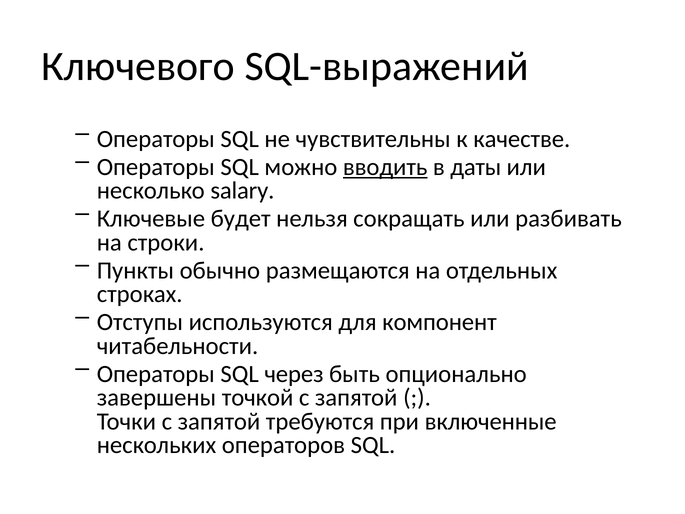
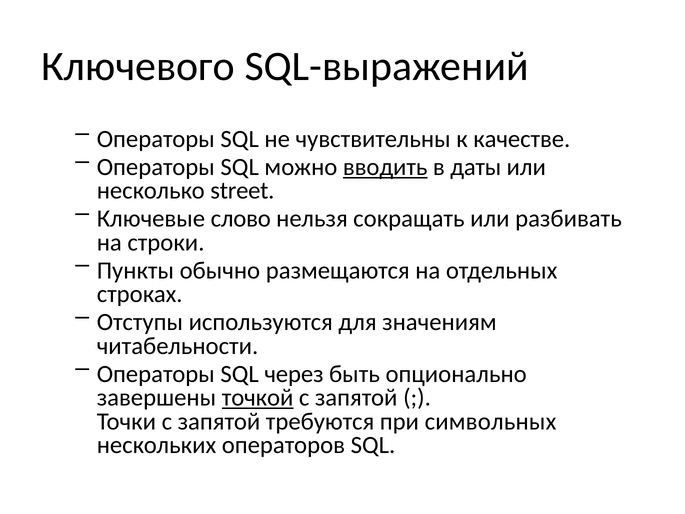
salary: salary -> street
будет: будет -> слово
компонент: компонент -> значениям
точкой underline: none -> present
включенные: включенные -> символьных
